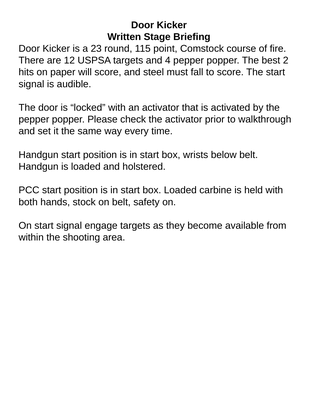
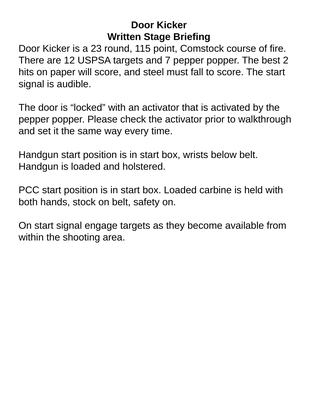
4: 4 -> 7
